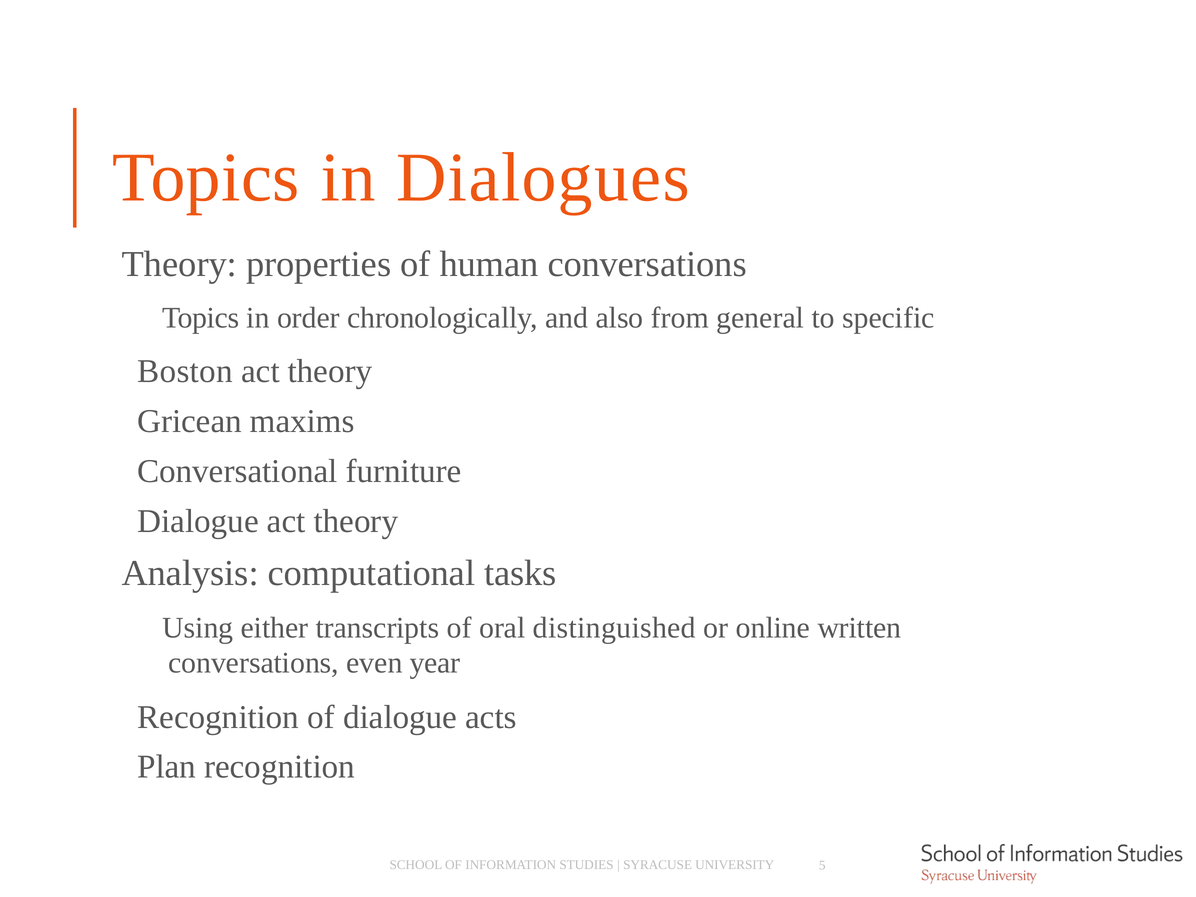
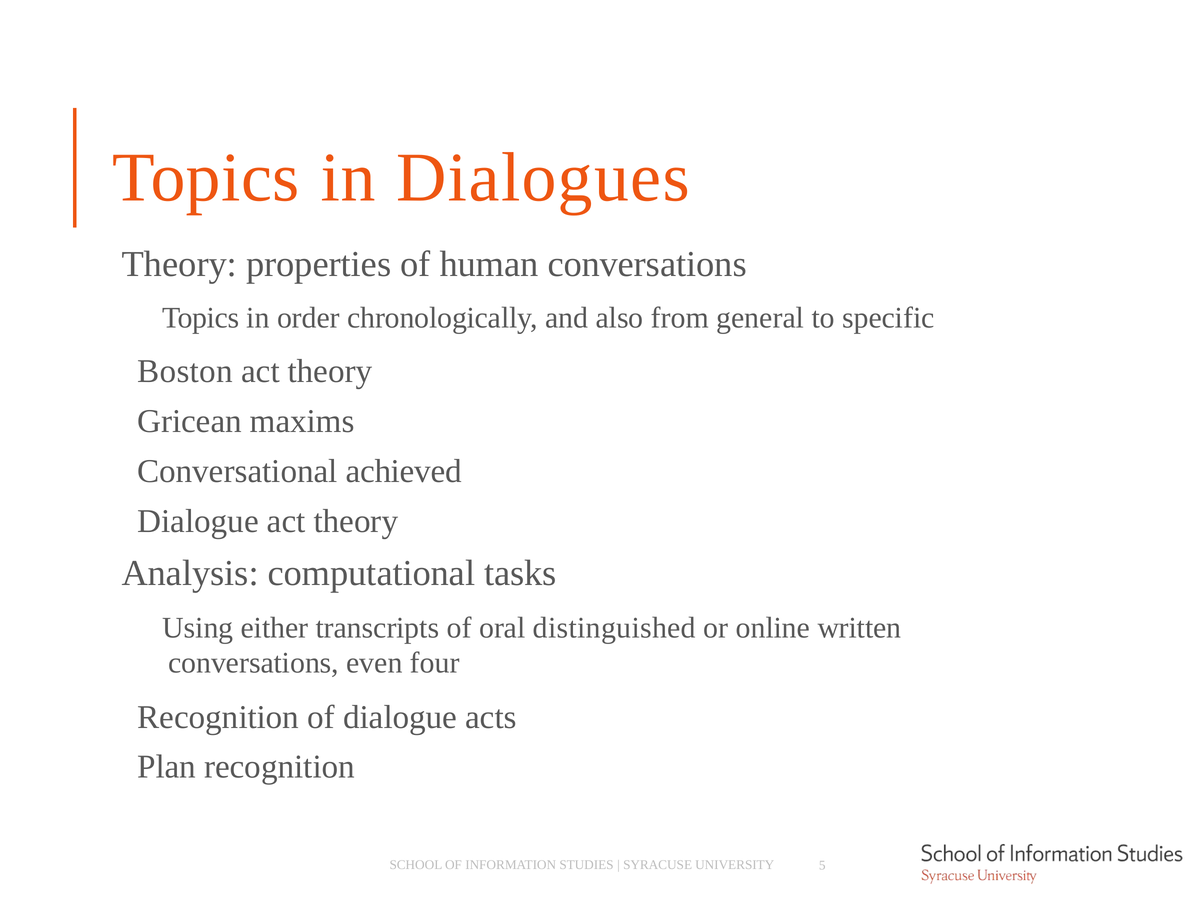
furniture: furniture -> achieved
year: year -> four
